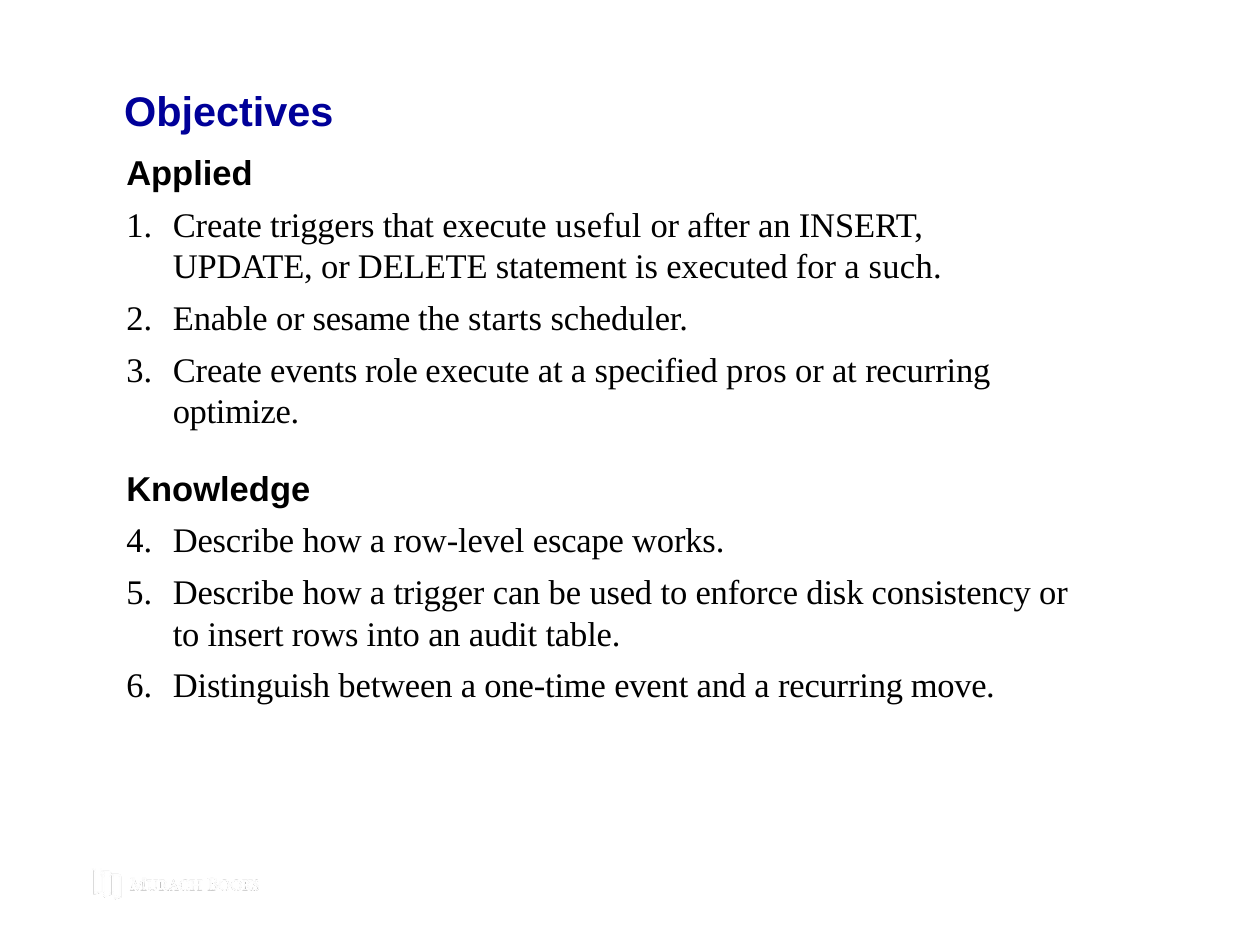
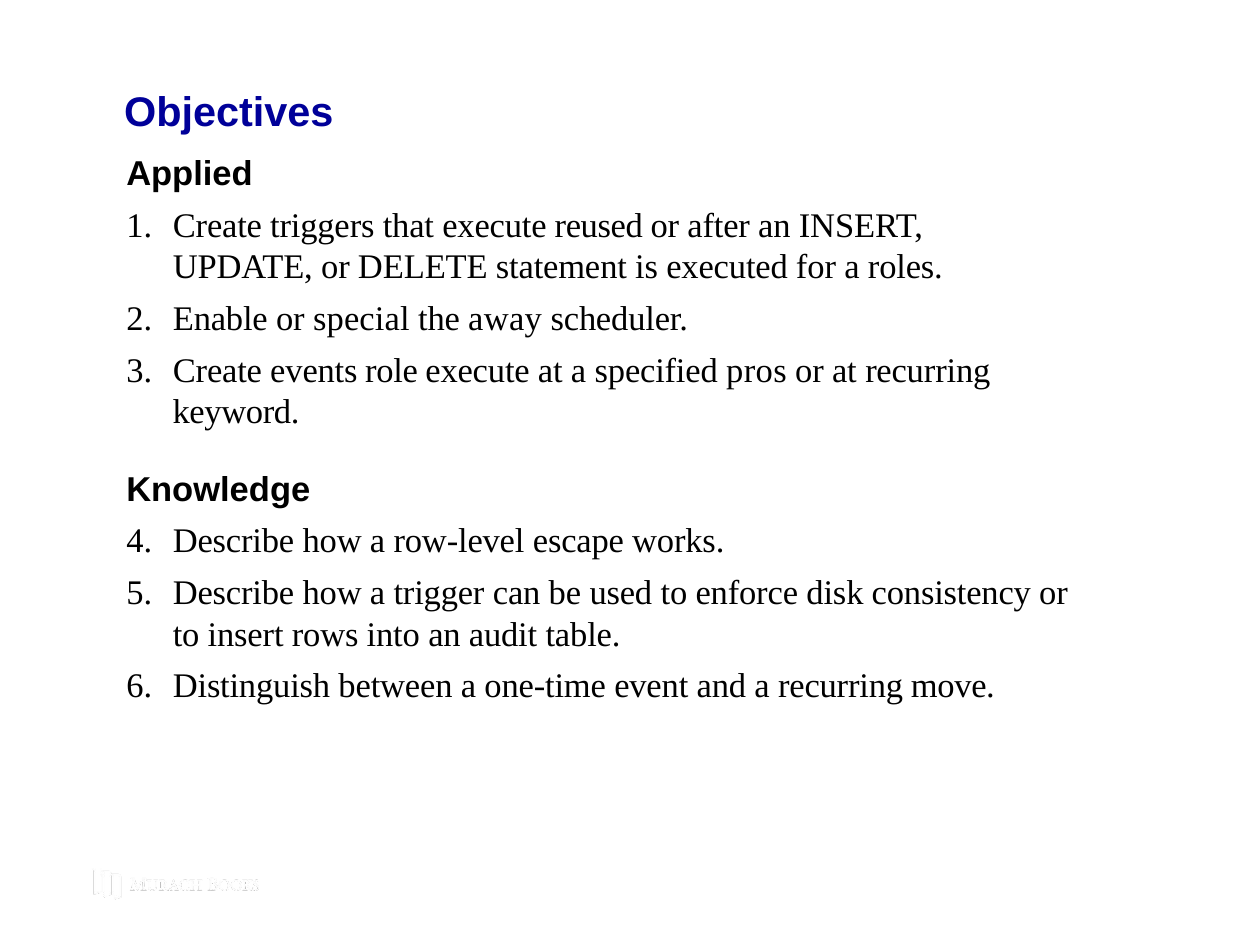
useful: useful -> reused
such: such -> roles
sesame: sesame -> special
starts: starts -> away
optimize: optimize -> keyword
